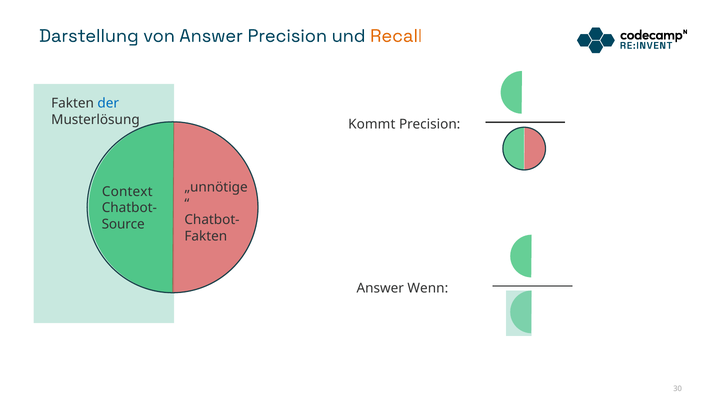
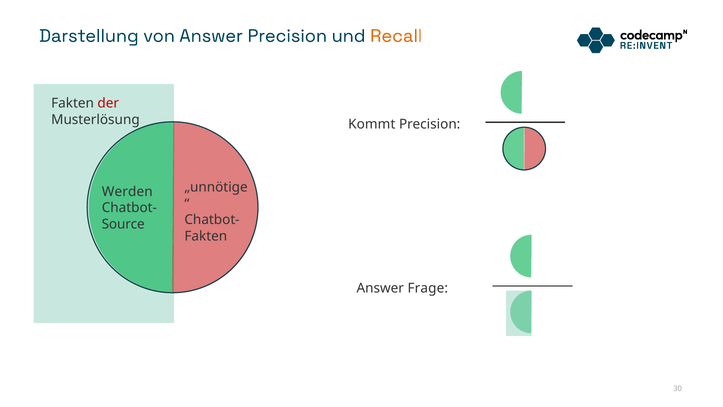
der colour: blue -> red
Context: Context -> Werden
Wenn: Wenn -> Frage
